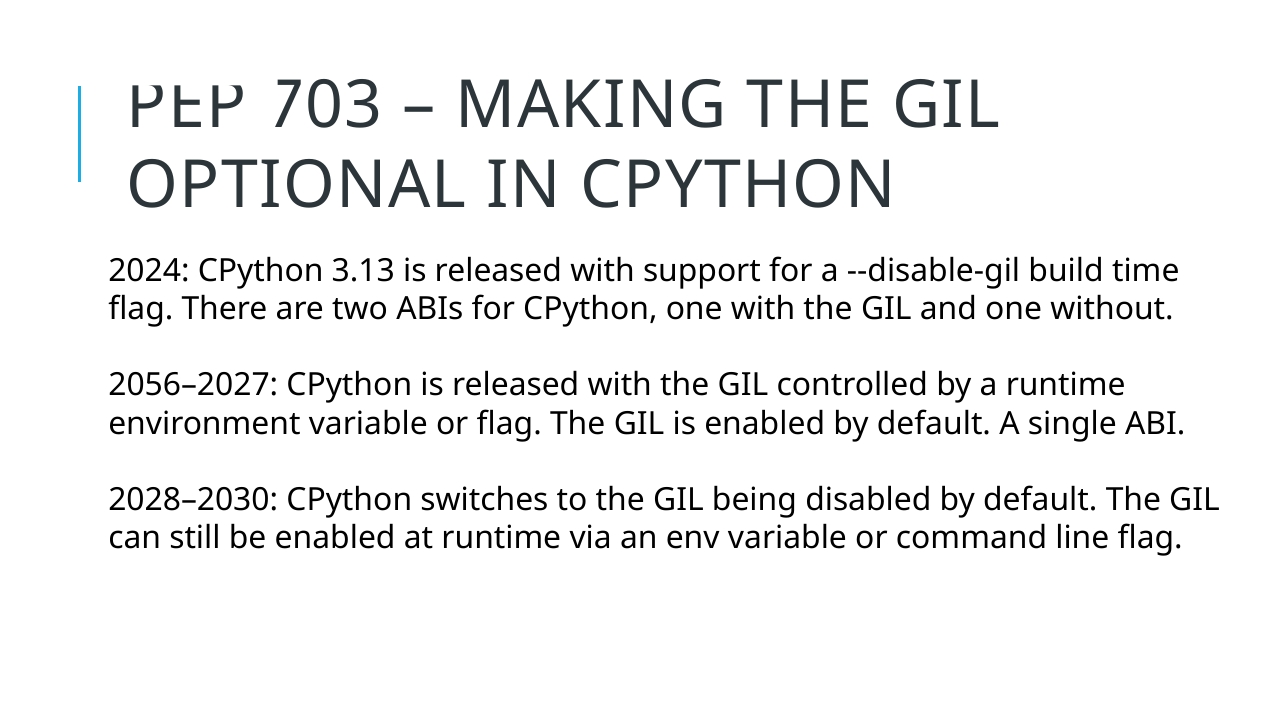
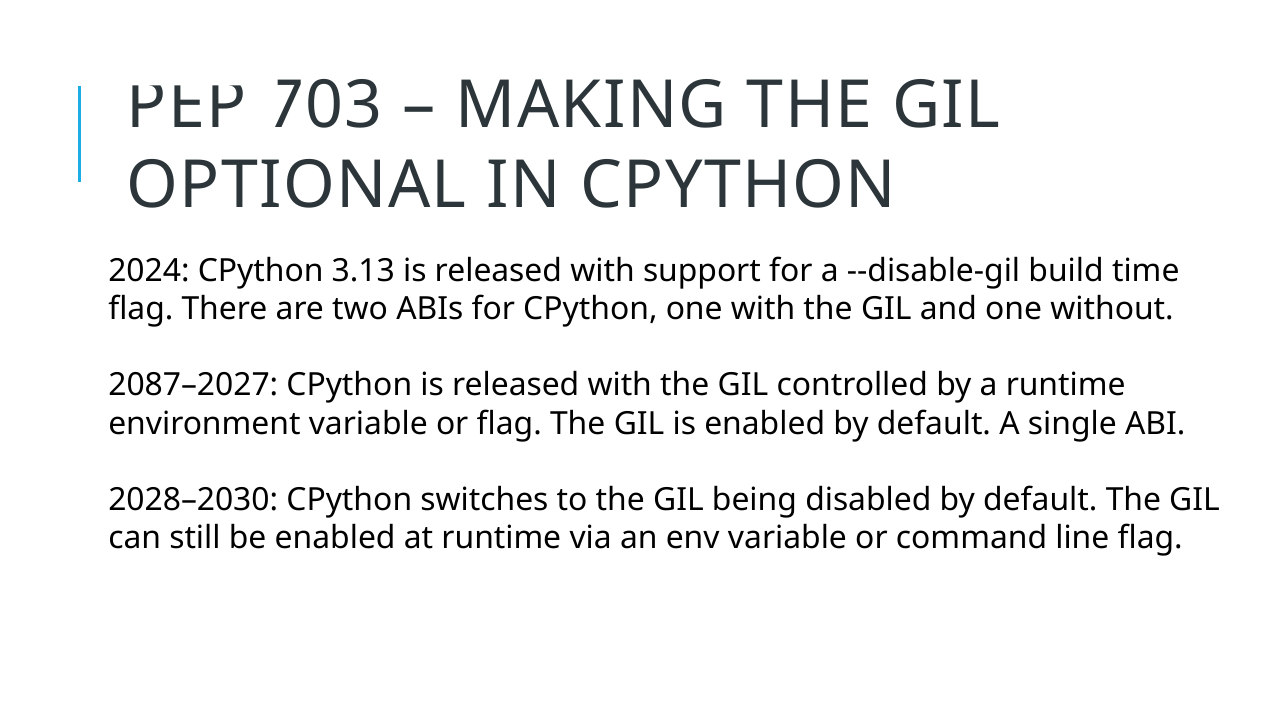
2056–2027: 2056–2027 -> 2087–2027
